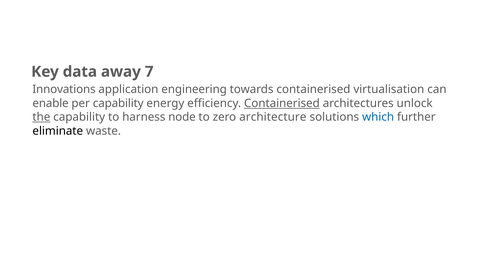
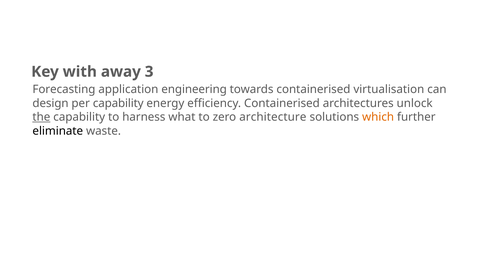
data: data -> with
7: 7 -> 3
Innovations: Innovations -> Forecasting
enable: enable -> design
Containerised at (282, 103) underline: present -> none
node: node -> what
which colour: blue -> orange
